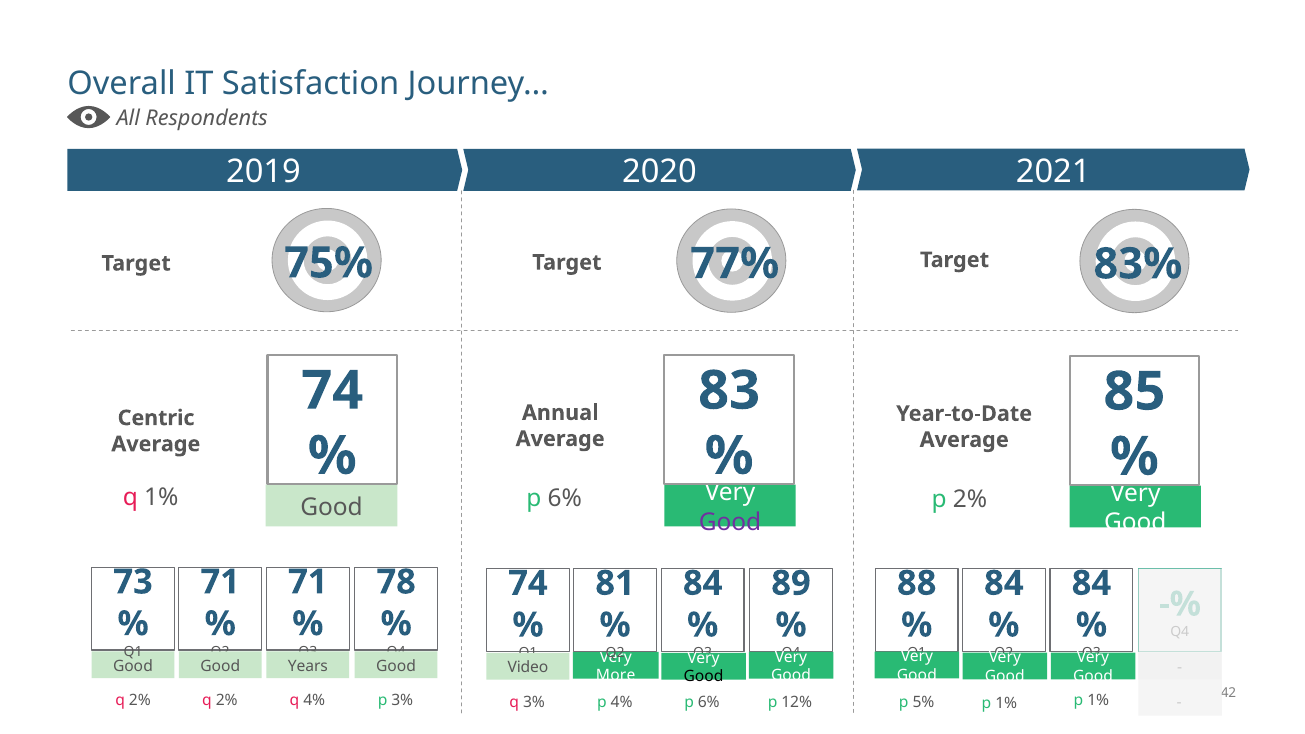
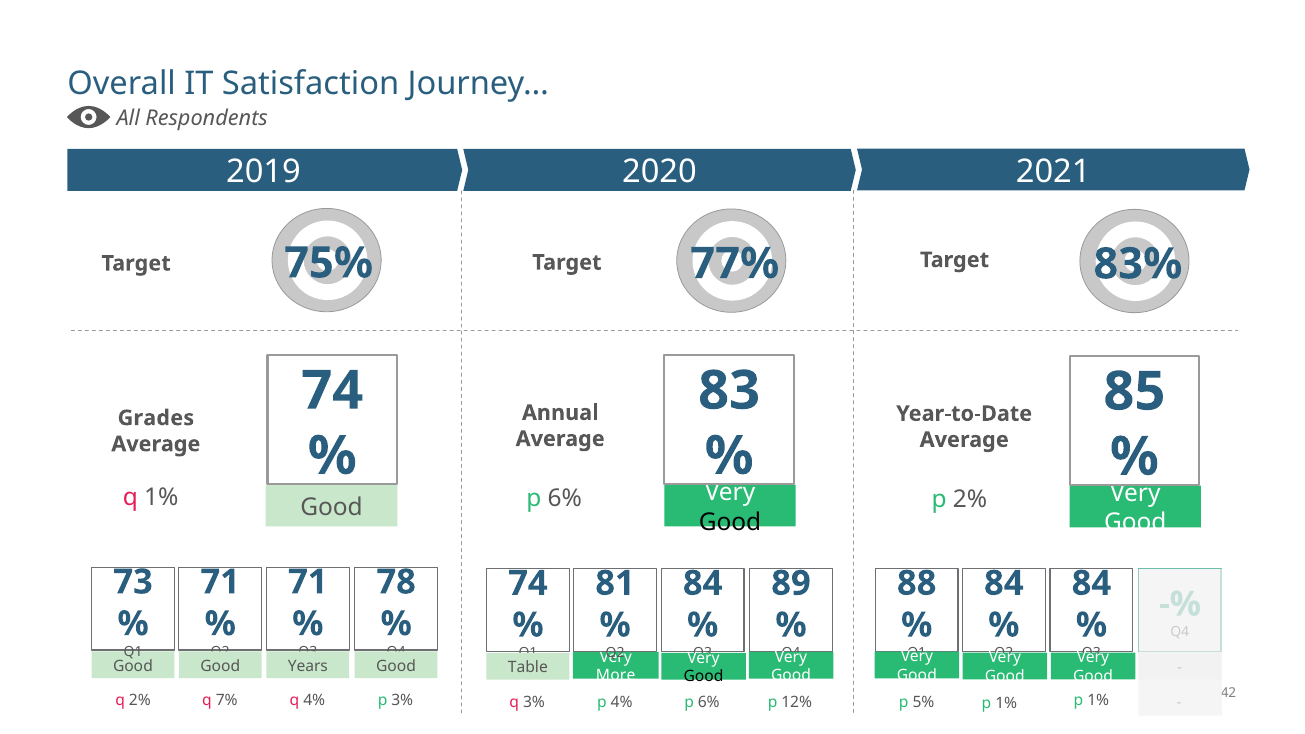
Centric: Centric -> Grades
Good at (730, 522) colour: purple -> black
Video: Video -> Table
2% q 2%: 2% -> 7%
